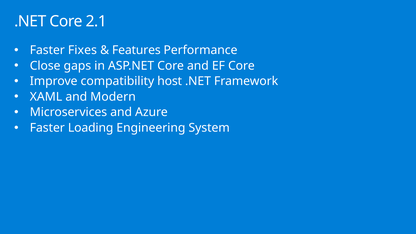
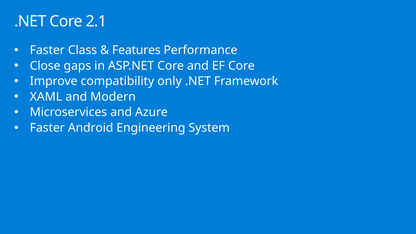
Fixes: Fixes -> Class
host: host -> only
Loading: Loading -> Android
